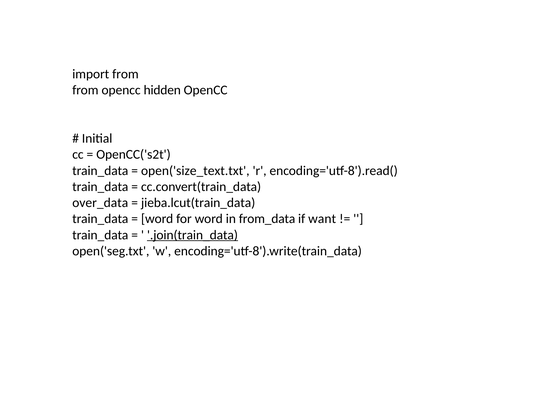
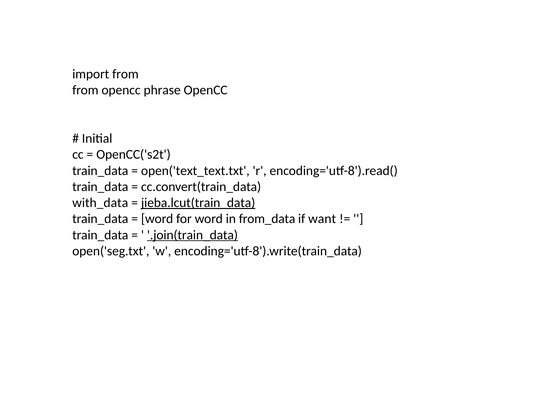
hidden: hidden -> phrase
open('size_text.txt: open('size_text.txt -> open('text_text.txt
over_data: over_data -> with_data
jieba.lcut(train_data underline: none -> present
